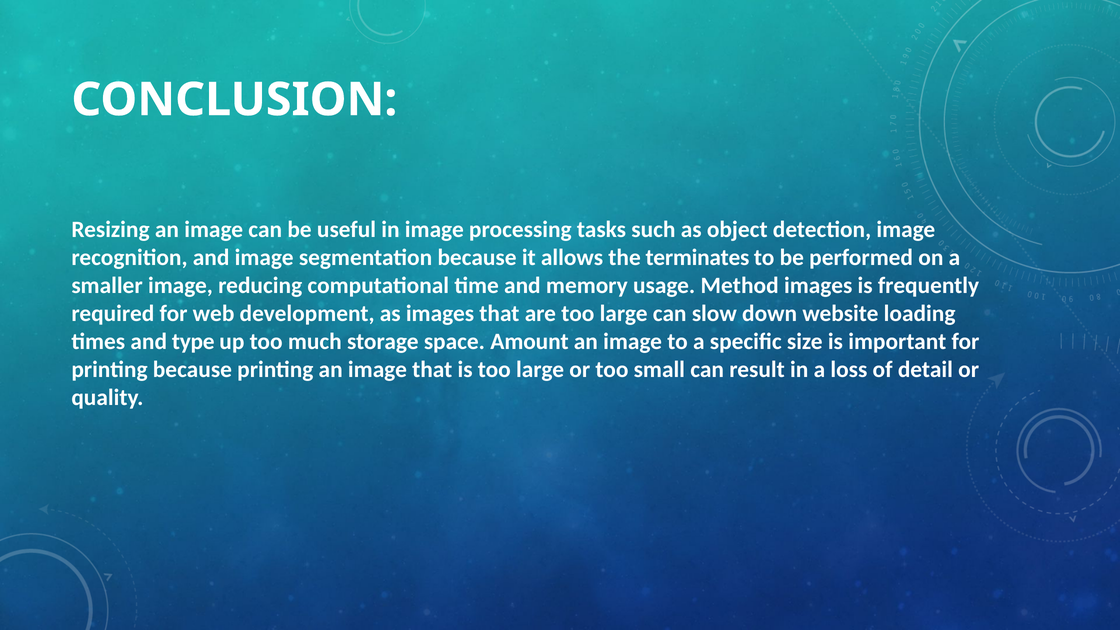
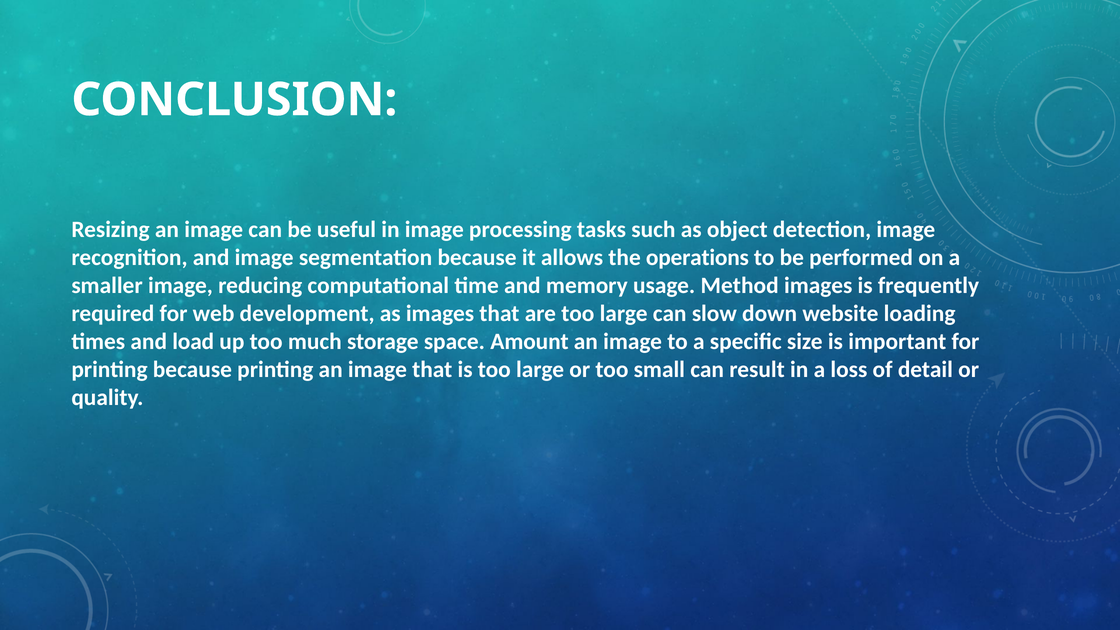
terminates: terminates -> operations
type: type -> load
